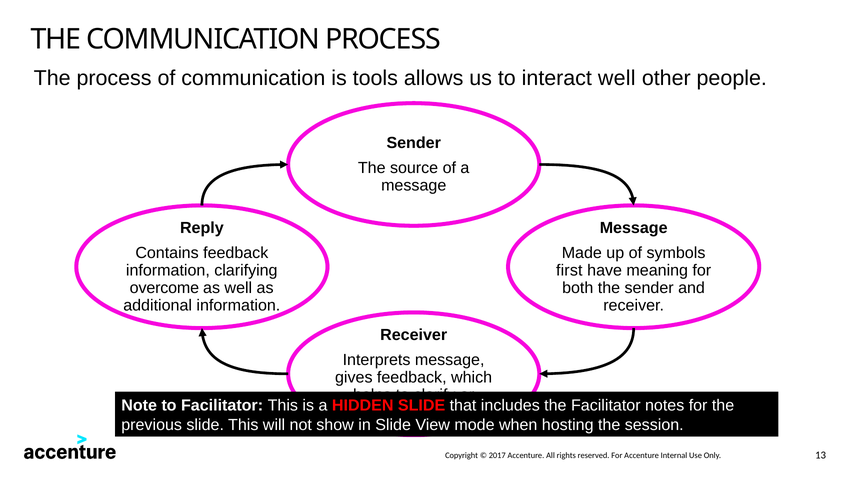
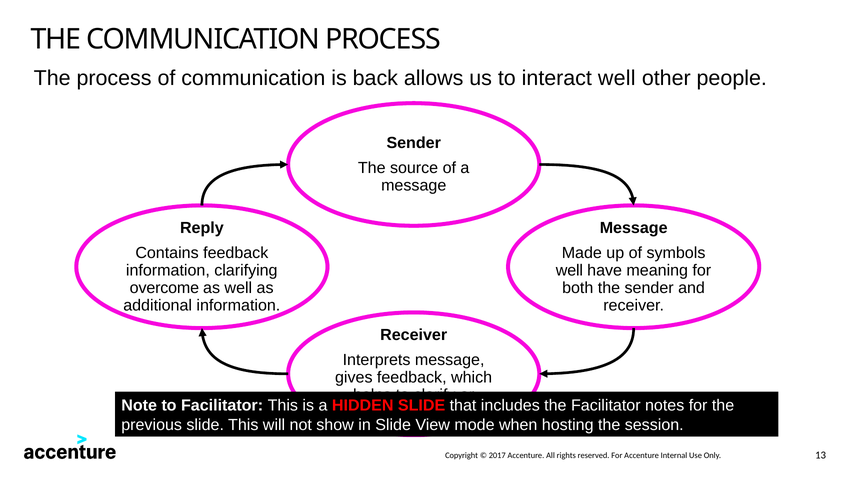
tools: tools -> back
first at (569, 271): first -> well
